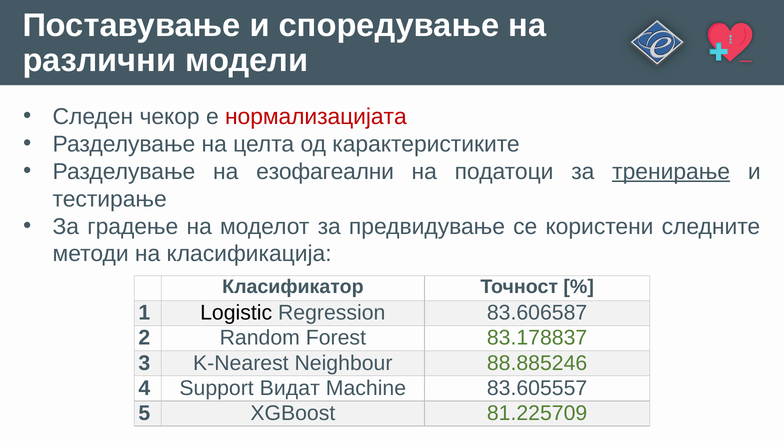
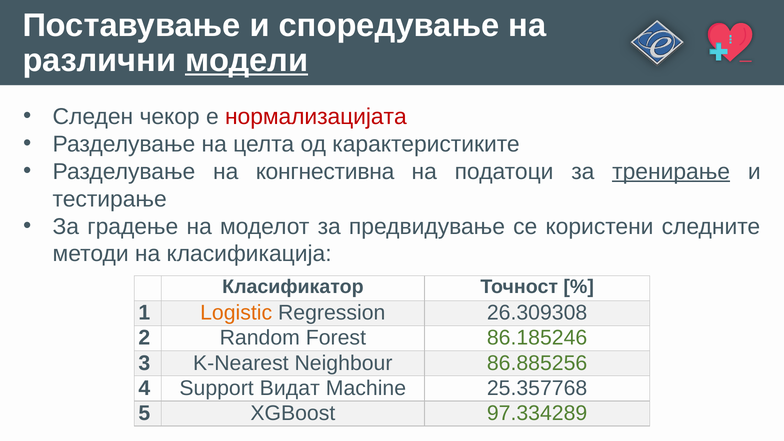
модели underline: none -> present
езофагеални: езофагеални -> конгнестивна
Logistic colour: black -> orange
83.606587: 83.606587 -> 26.309308
83.178837: 83.178837 -> 86.185246
88.885246: 88.885246 -> 86.885256
83.605557: 83.605557 -> 25.357768
81.225709: 81.225709 -> 97.334289
